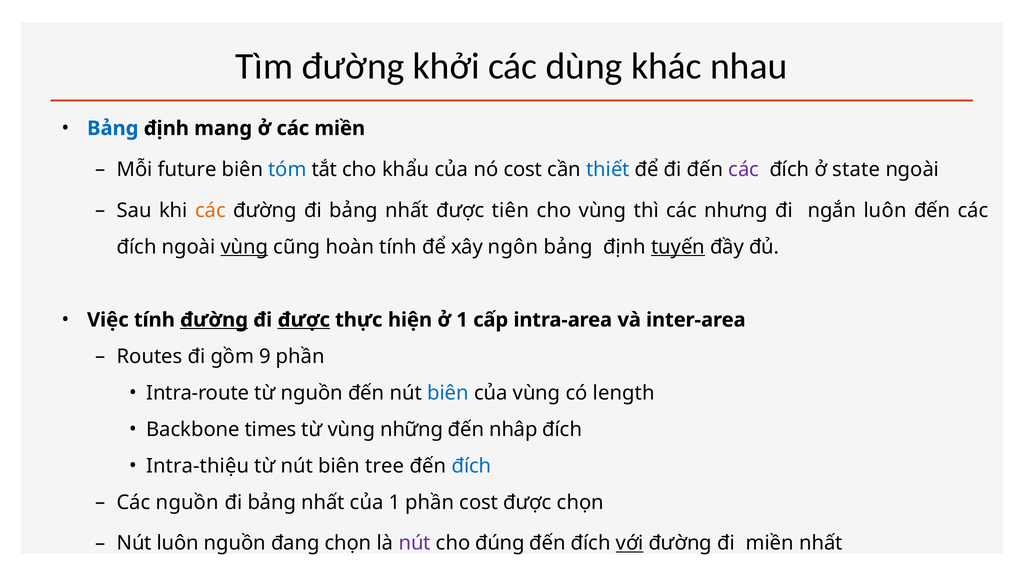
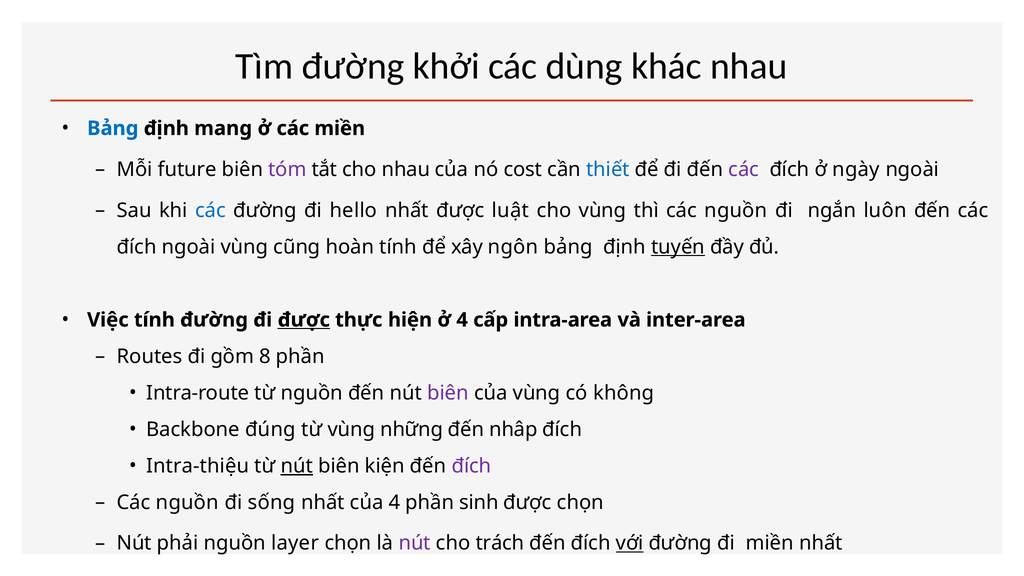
tóm colour: blue -> purple
cho khẩu: khẩu -> nhau
state: state -> ngày
các at (211, 210) colour: orange -> blue
đường đi bảng: bảng -> hello
tiên: tiên -> luật
thì các nhưng: nhưng -> nguồn
vùng at (244, 247) underline: present -> none
đường at (214, 320) underline: present -> none
ở 1: 1 -> 4
9: 9 -> 8
biên at (448, 393) colour: blue -> purple
length: length -> không
times: times -> đúng
nút at (297, 466) underline: none -> present
tree: tree -> kiện
đích at (472, 466) colour: blue -> purple
bảng at (272, 502): bảng -> sống
của 1: 1 -> 4
phần cost: cost -> sinh
Nút luôn: luôn -> phải
đang: đang -> layer
đúng: đúng -> trách
